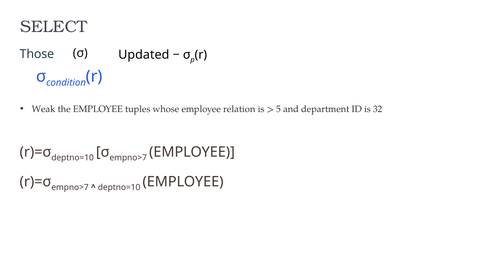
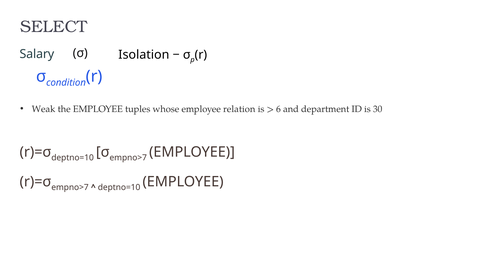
Those: Those -> Salary
Updated: Updated -> Isolation
5: 5 -> 6
32: 32 -> 30
